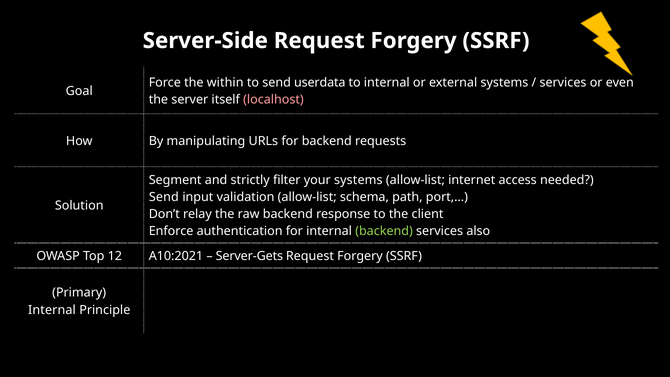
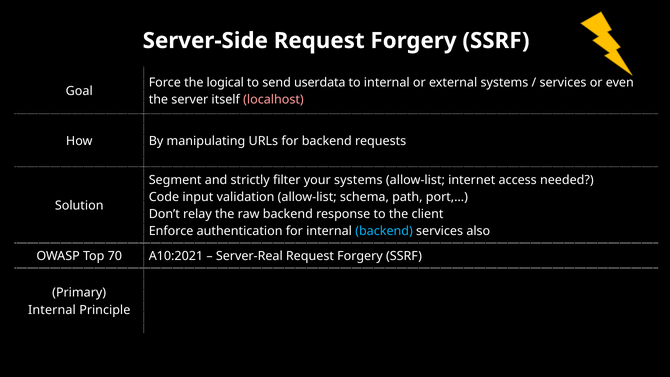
within: within -> logical
Send at (164, 197): Send -> Code
backend at (384, 231) colour: light green -> light blue
12: 12 -> 70
Server-Gets: Server-Gets -> Server-Real
